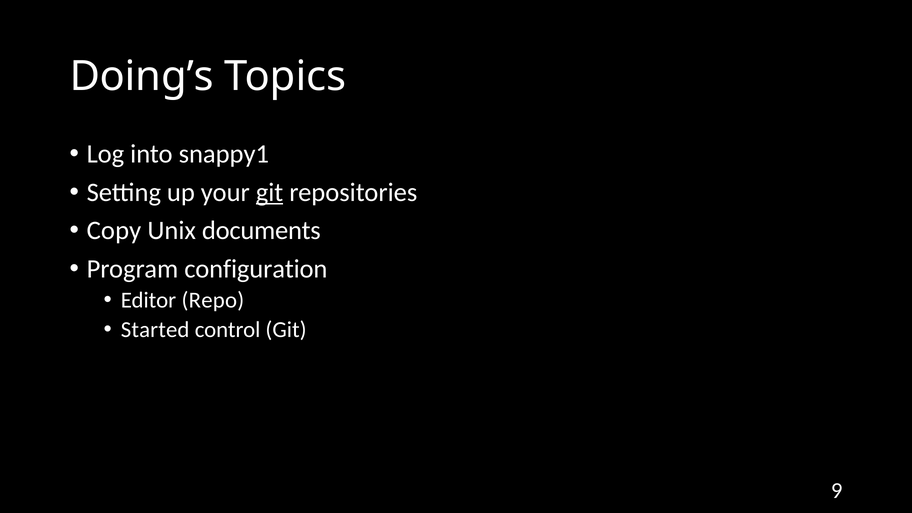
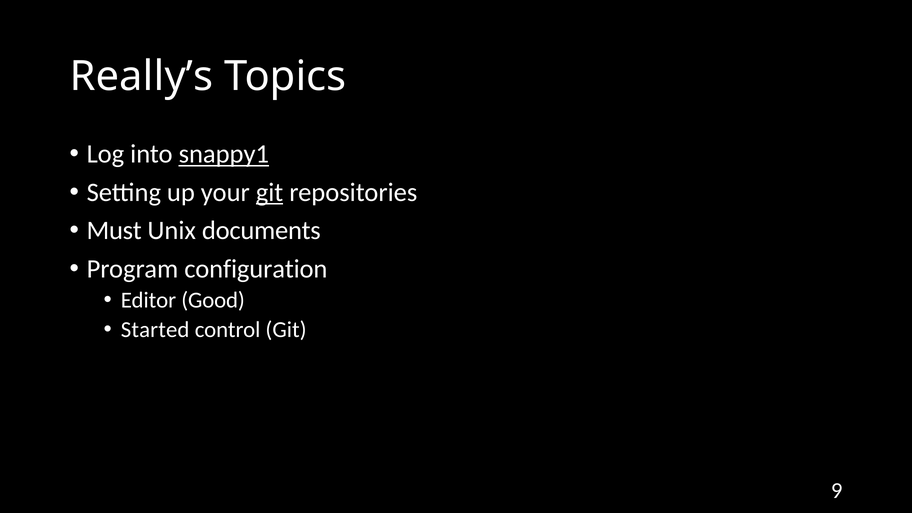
Doing’s: Doing’s -> Really’s
snappy1 underline: none -> present
Copy: Copy -> Must
Repo: Repo -> Good
